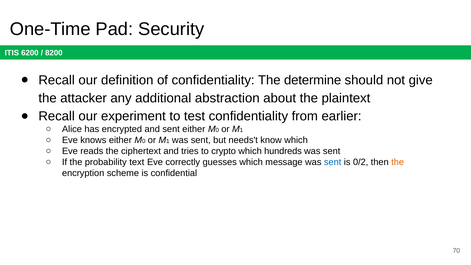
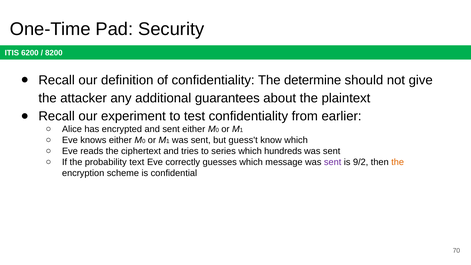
abstraction: abstraction -> guarantees
needs't: needs't -> guess't
crypto: crypto -> series
sent at (333, 162) colour: blue -> purple
0/2: 0/2 -> 9/2
